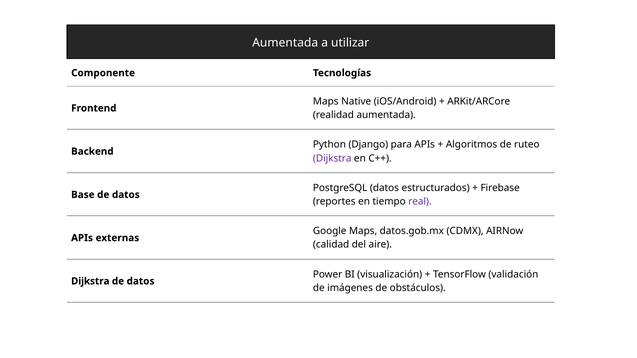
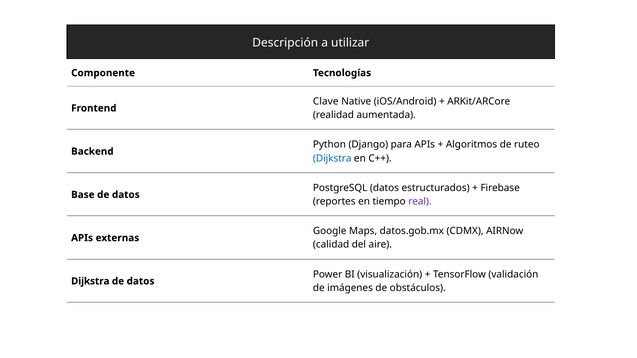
Aumentada at (285, 43): Aumentada -> Descripción
Maps at (326, 101): Maps -> Clave
Dijkstra at (332, 158) colour: purple -> blue
